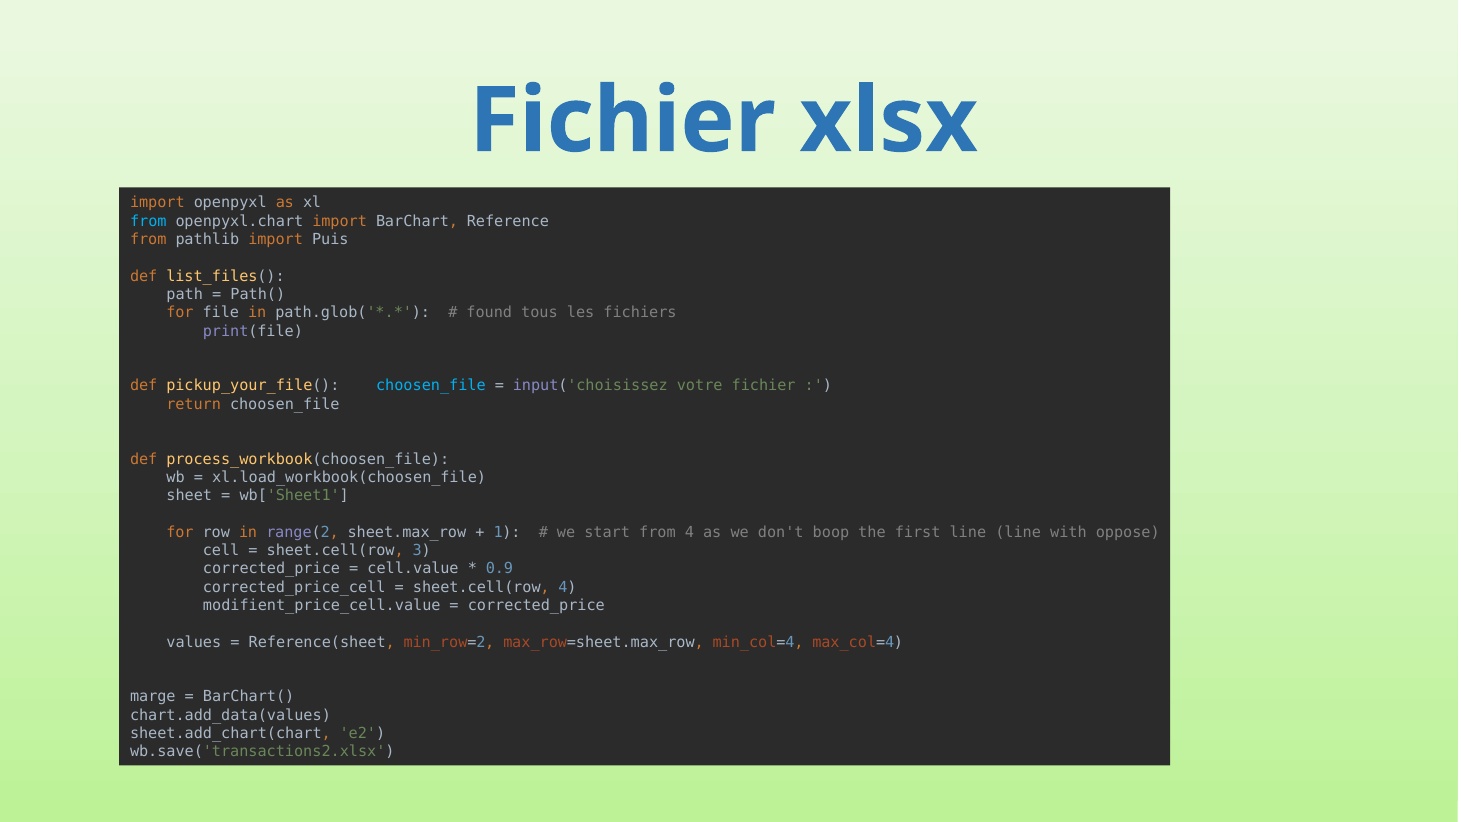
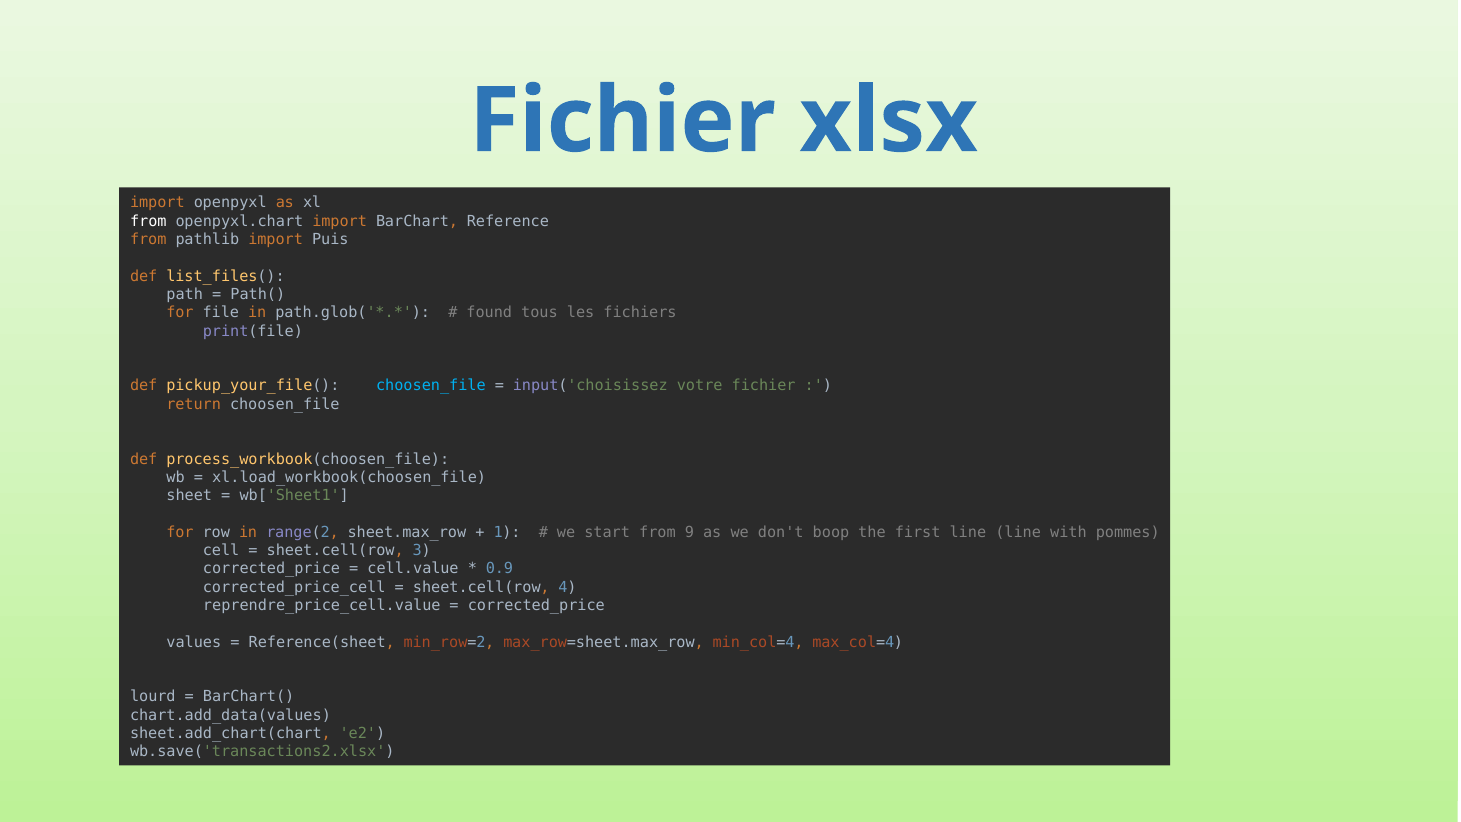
from at (148, 221) colour: light blue -> white
from 4: 4 -> 9
oppose: oppose -> pommes
modifient_price_cell.value: modifient_price_cell.value -> reprendre_price_cell.value
marge: marge -> lourd
